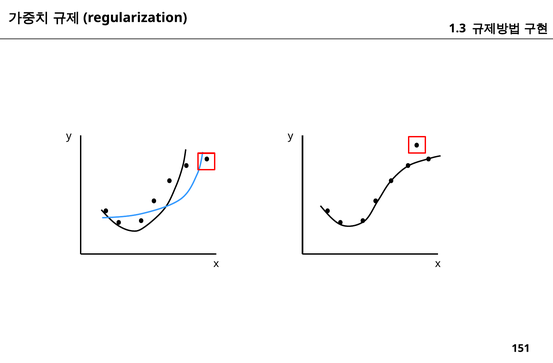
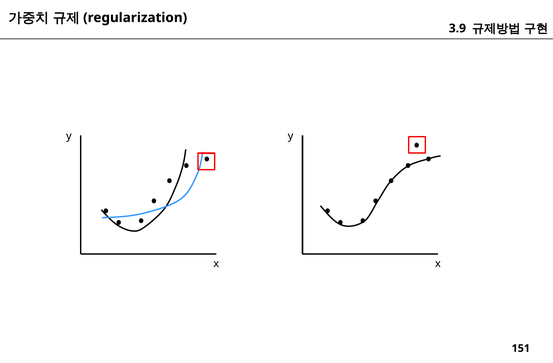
1.3: 1.3 -> 3.9
